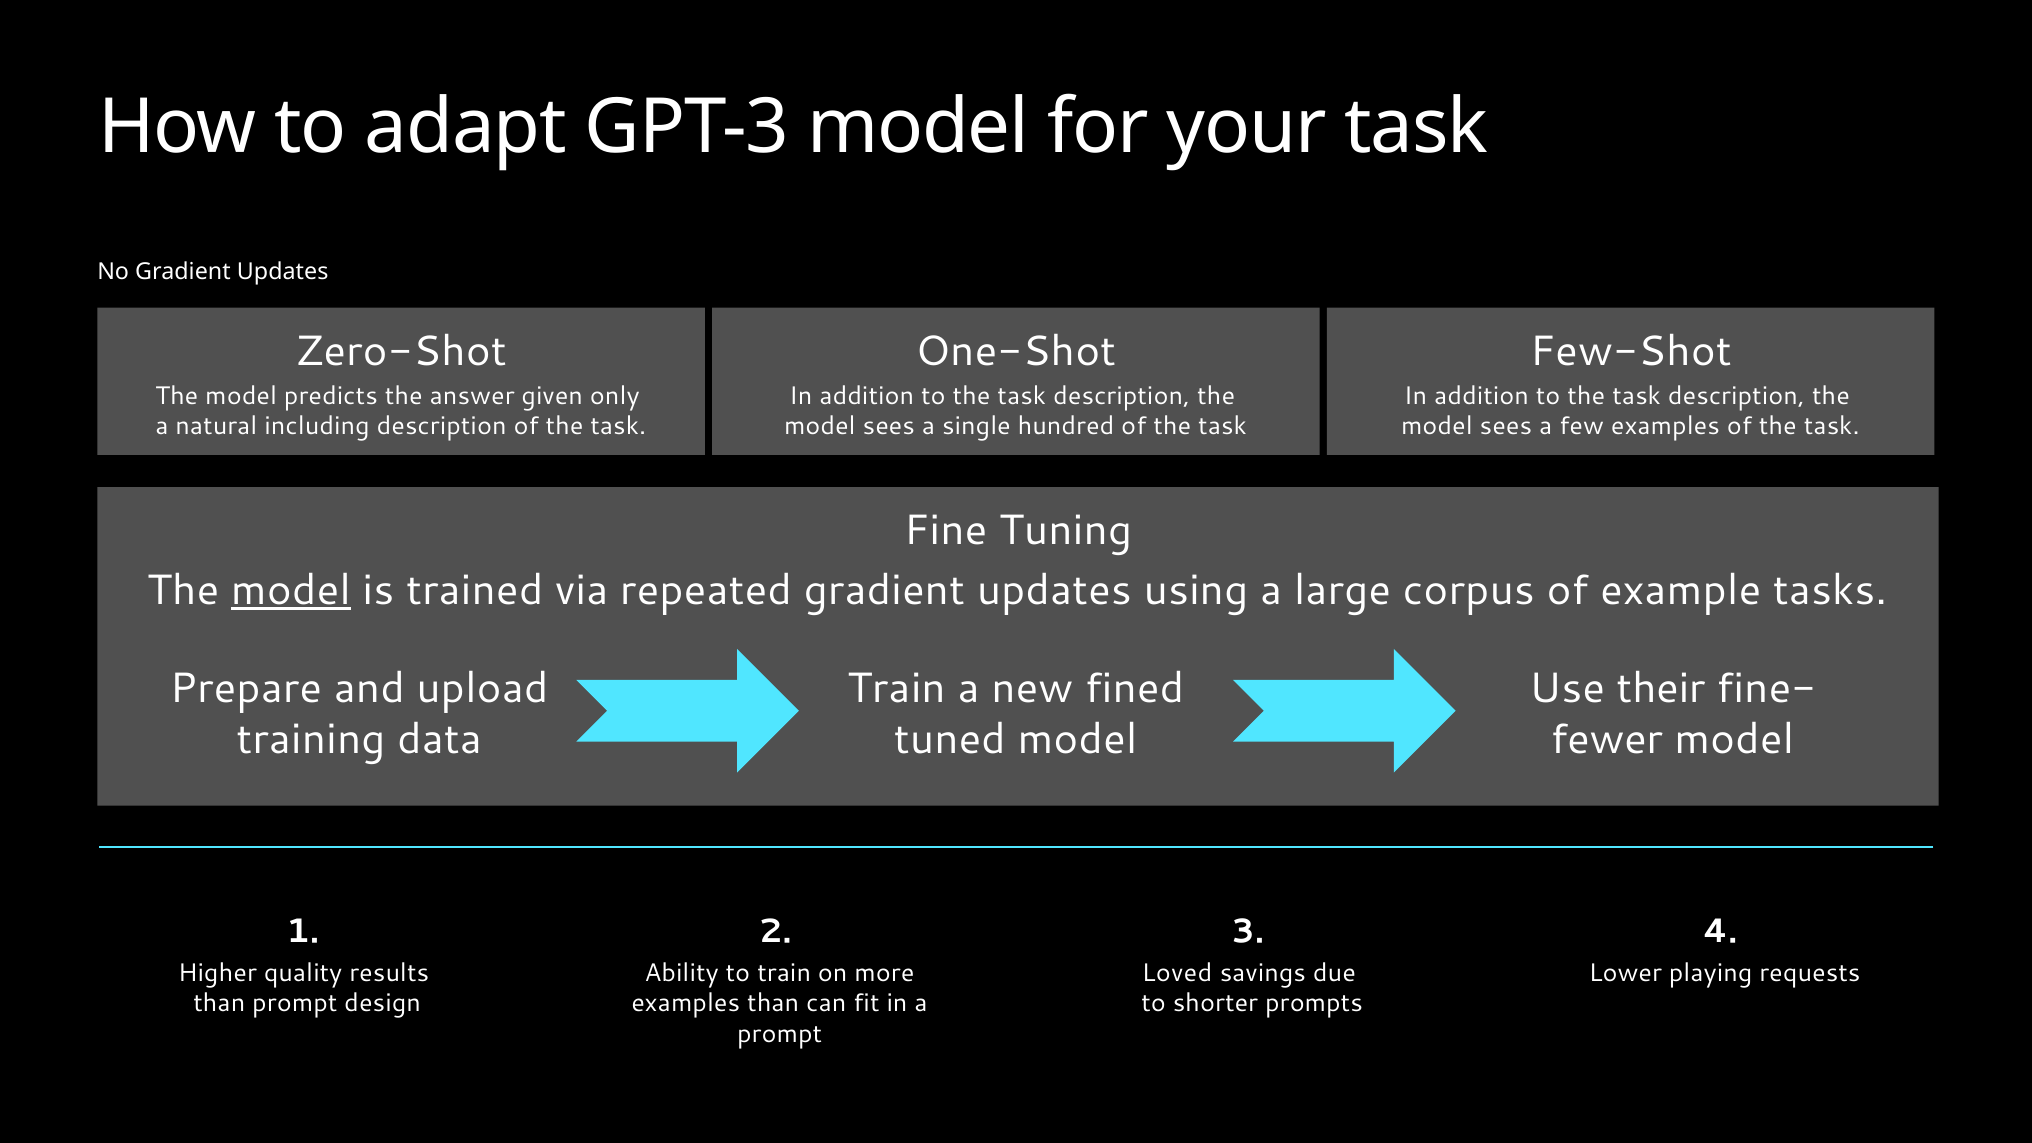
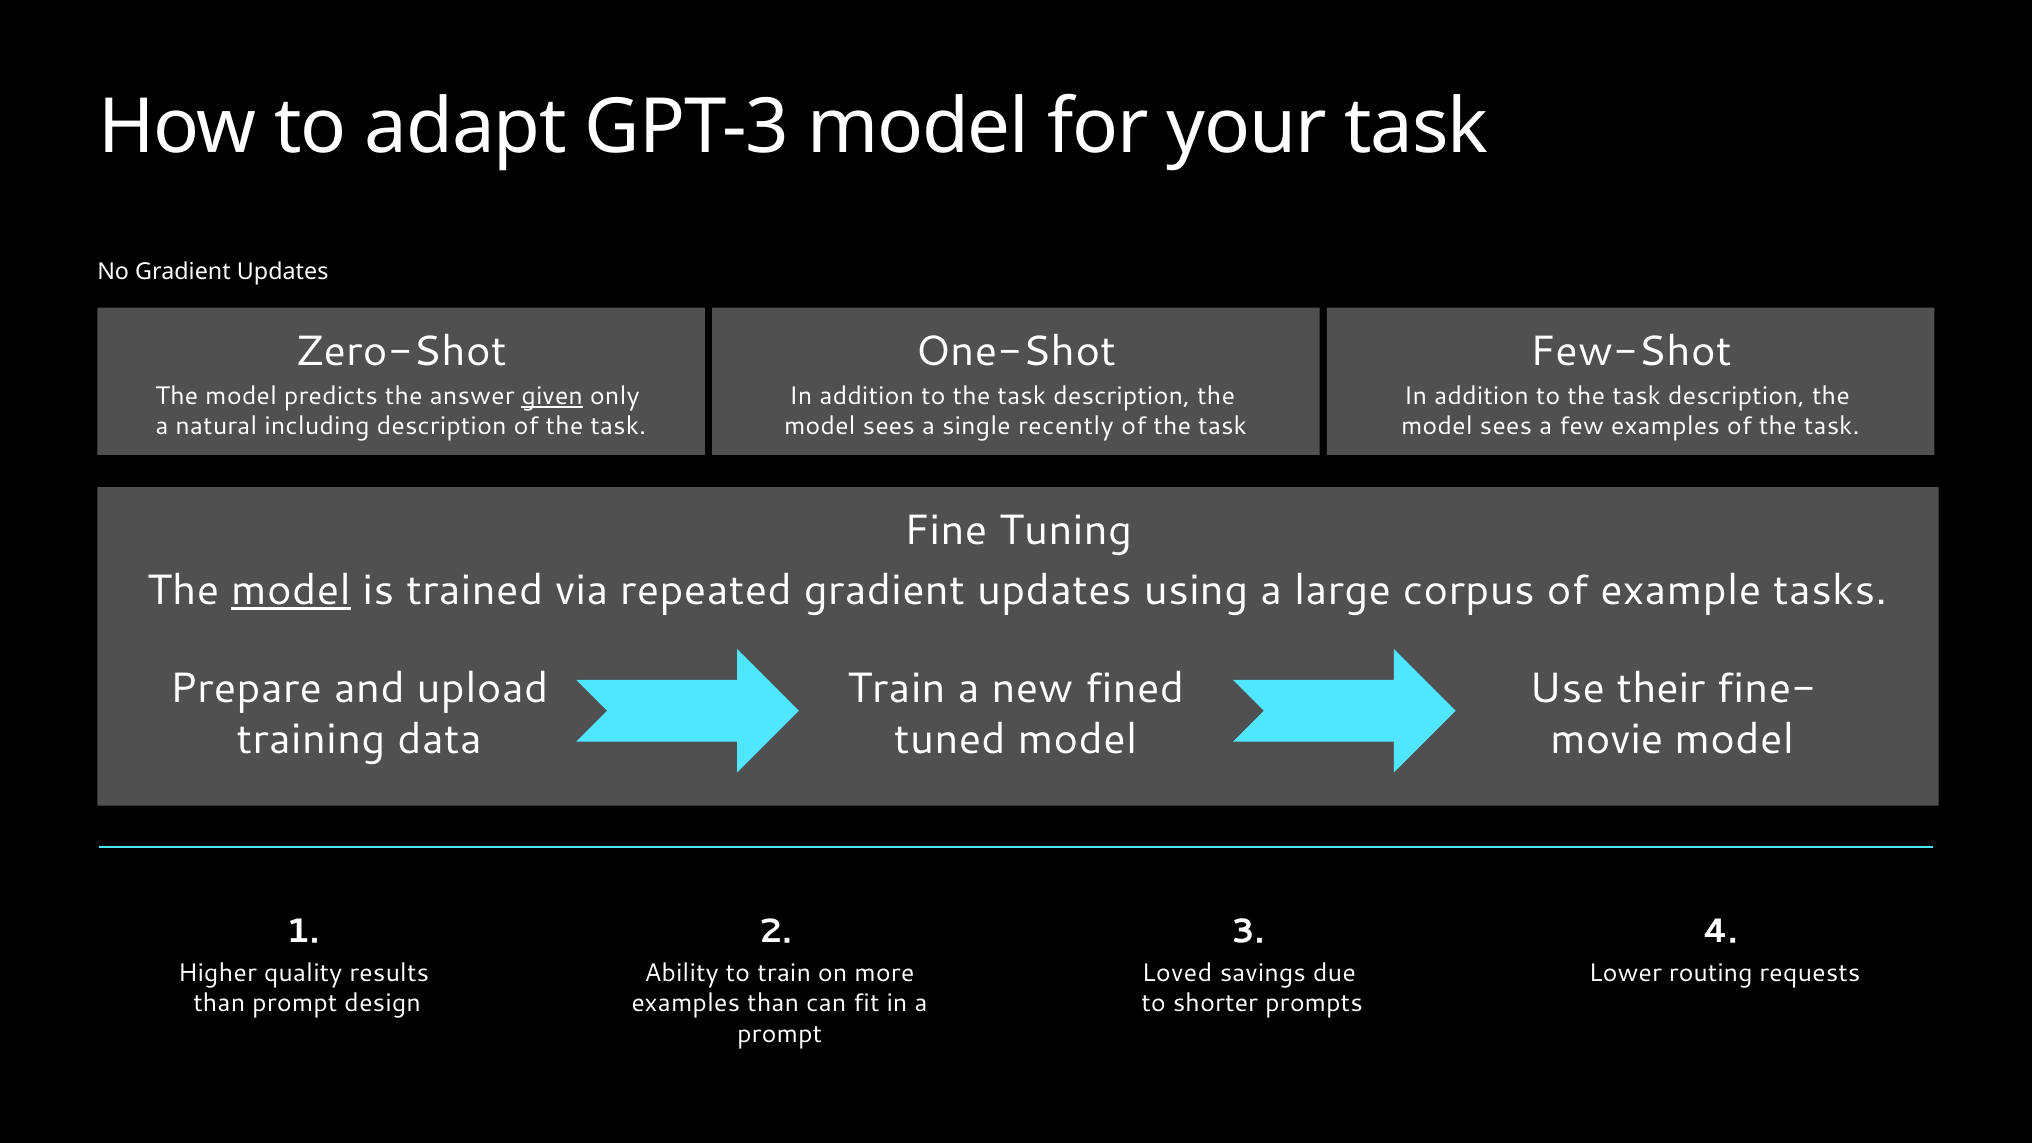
given underline: none -> present
hundred: hundred -> recently
fewer: fewer -> movie
playing: playing -> routing
